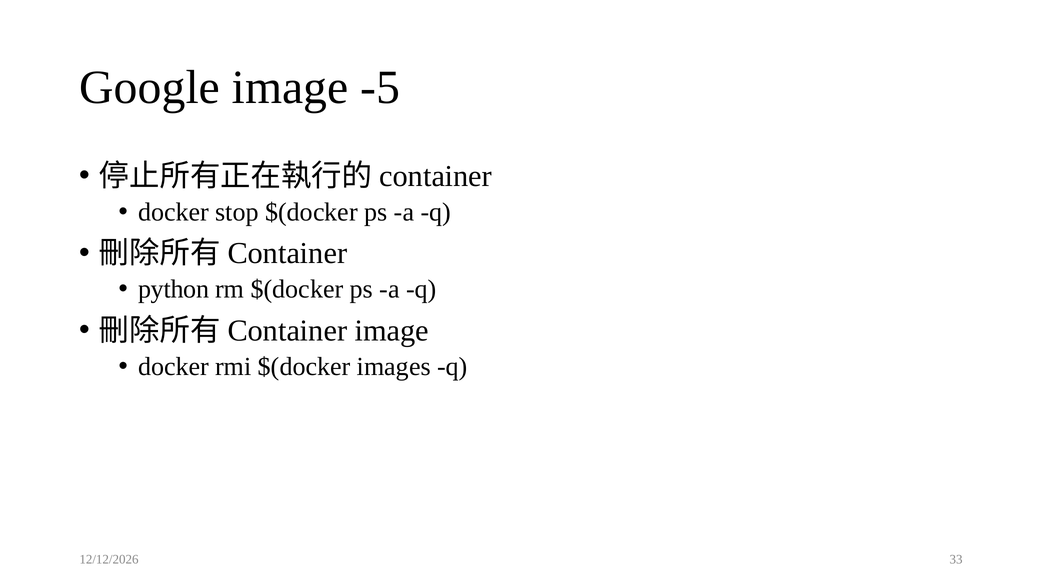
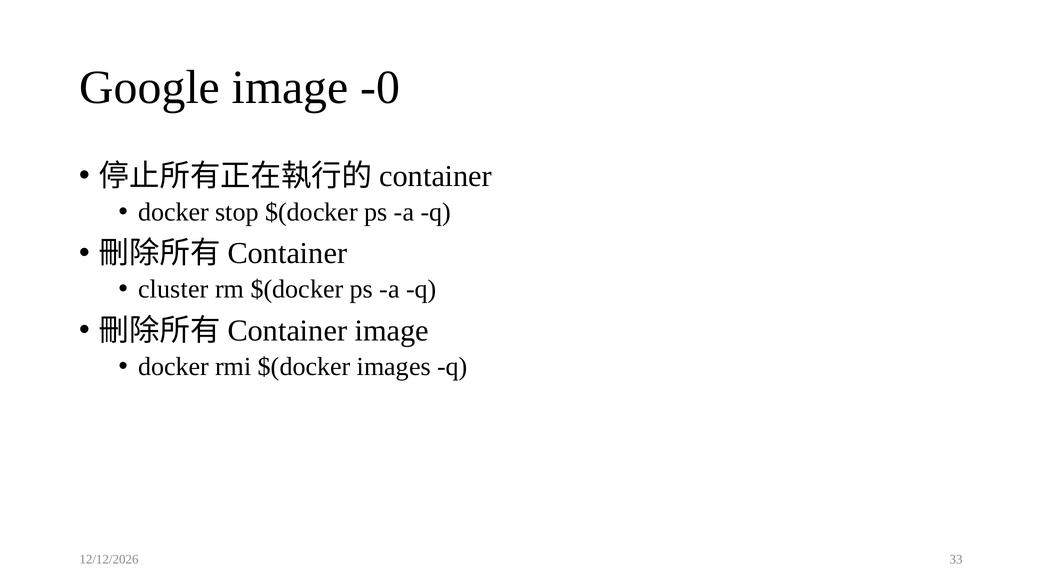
-5: -5 -> -0
python: python -> cluster
